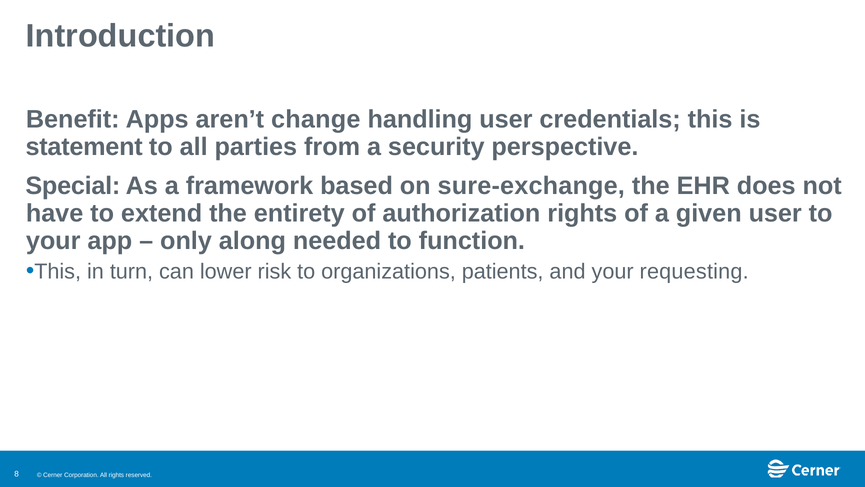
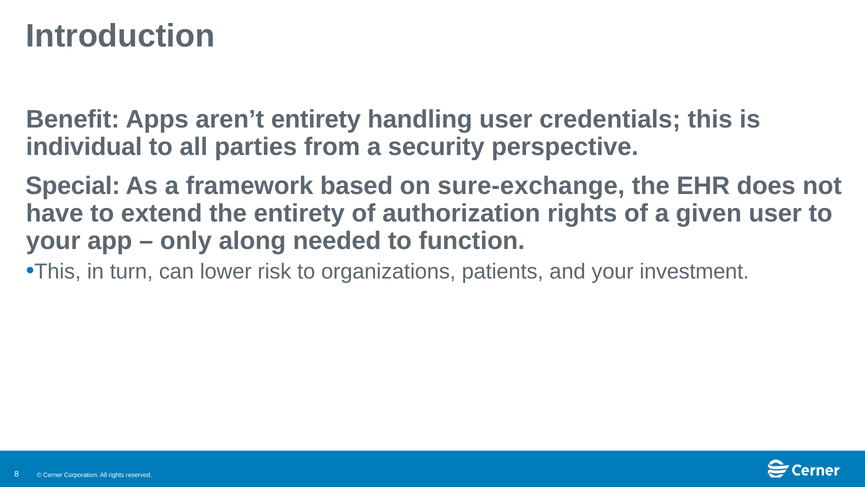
aren’t change: change -> entirety
statement: statement -> individual
requesting: requesting -> investment
